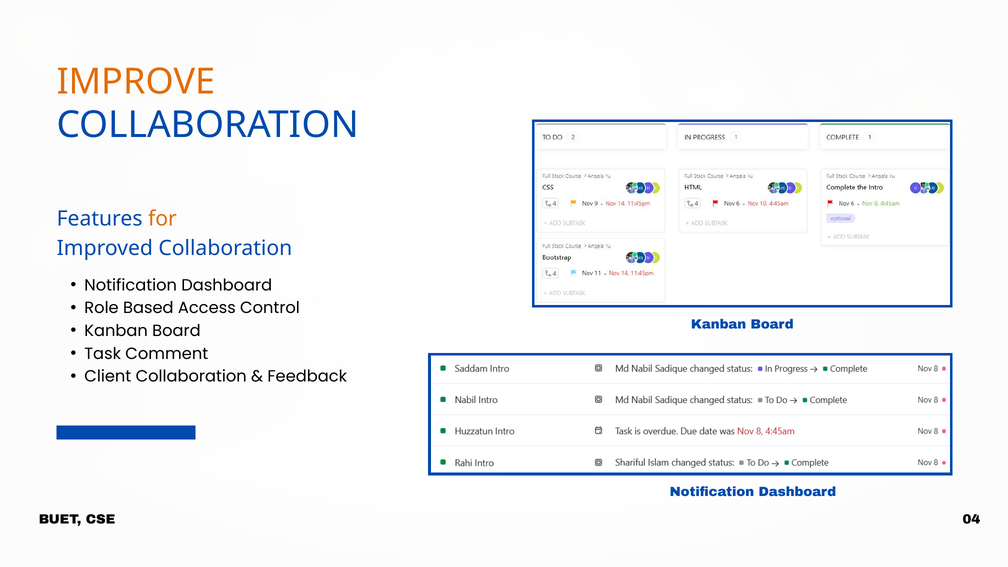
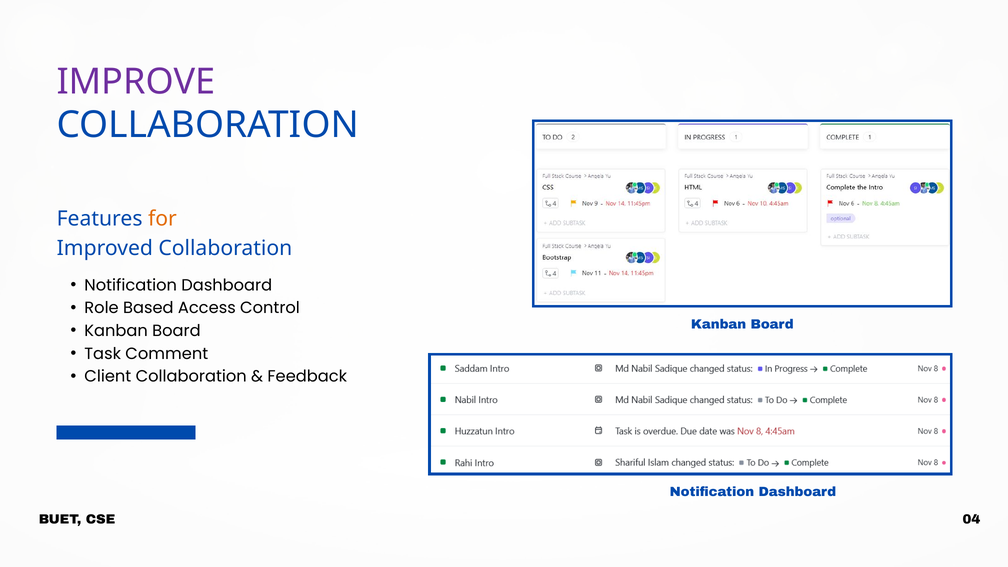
IMPROVE colour: orange -> purple
